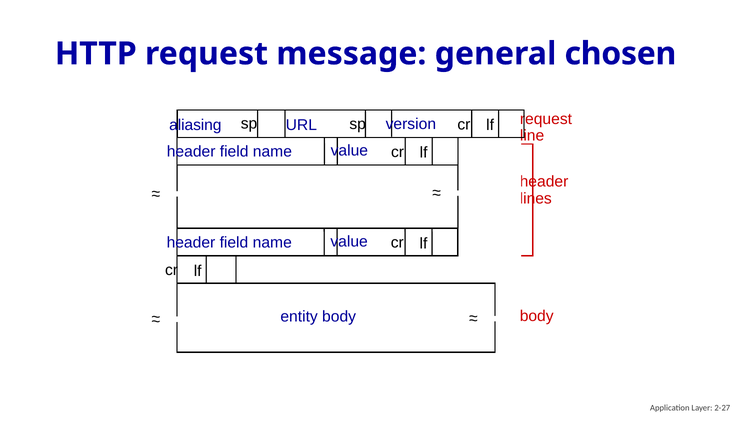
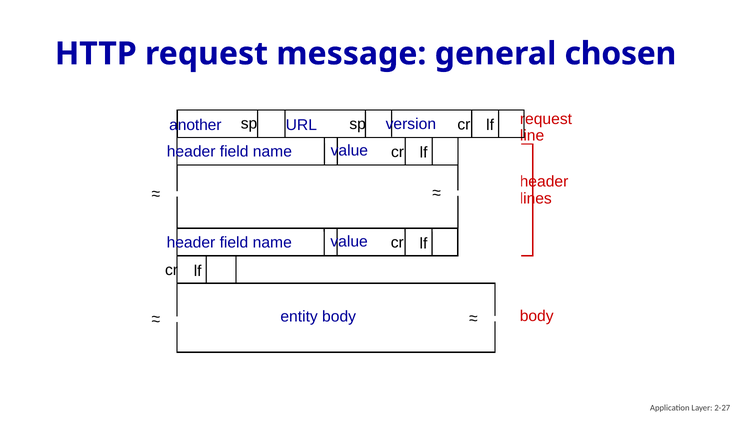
aliasing: aliasing -> another
